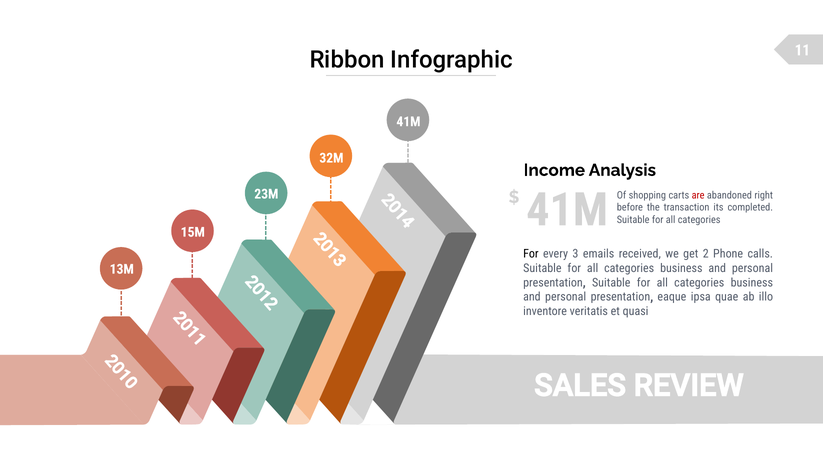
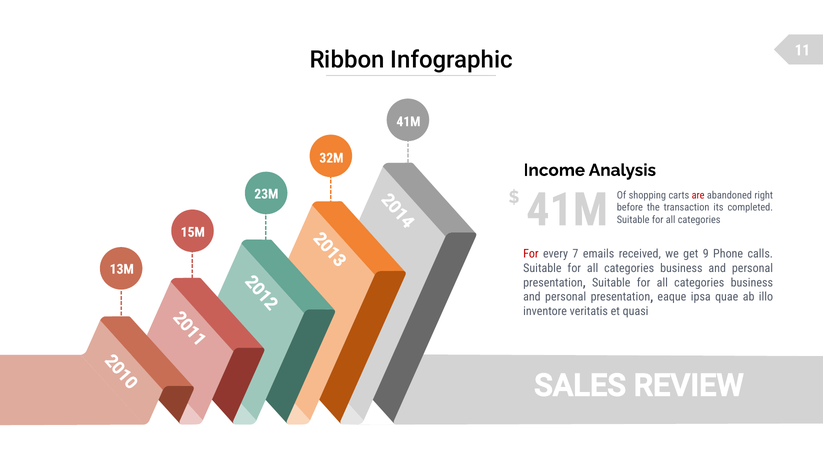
For at (531, 254) colour: black -> red
every 3: 3 -> 7
get 2: 2 -> 9
